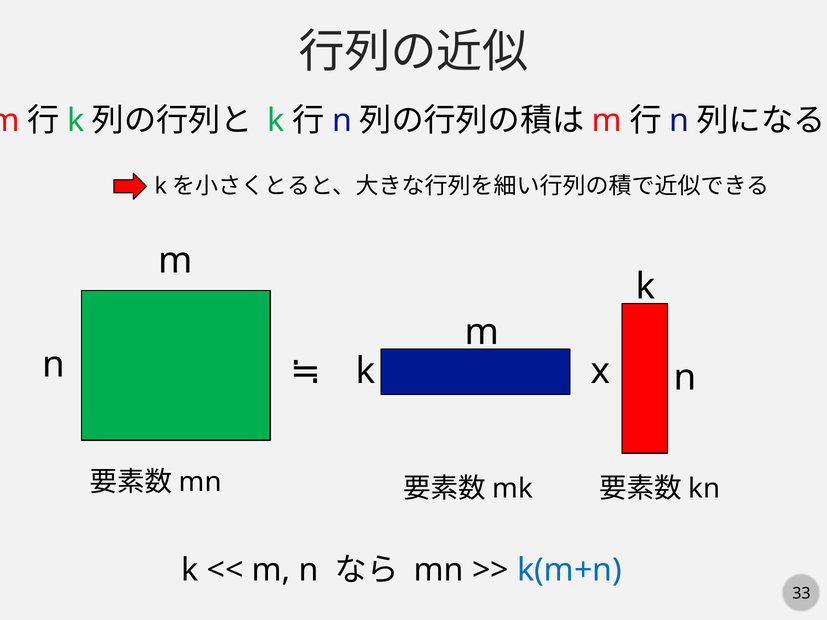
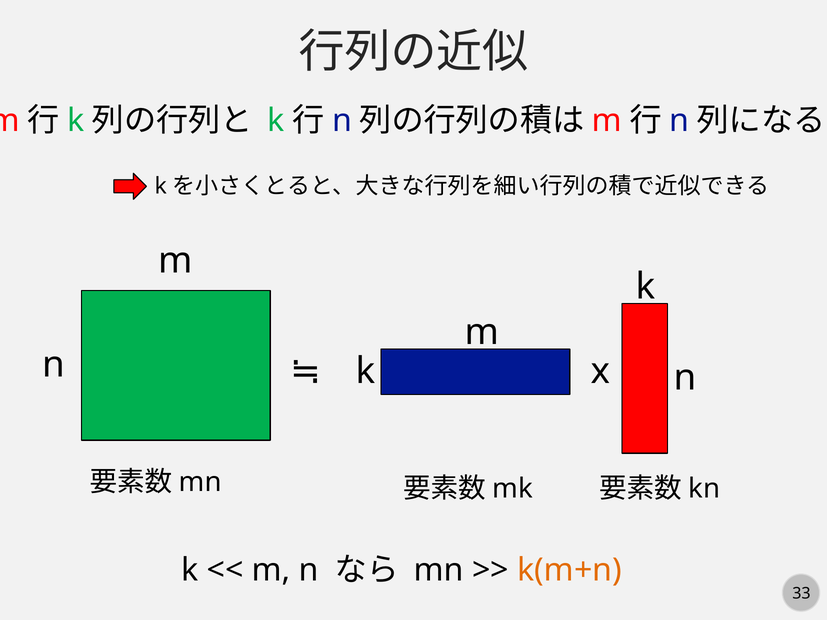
k(m+n colour: blue -> orange
